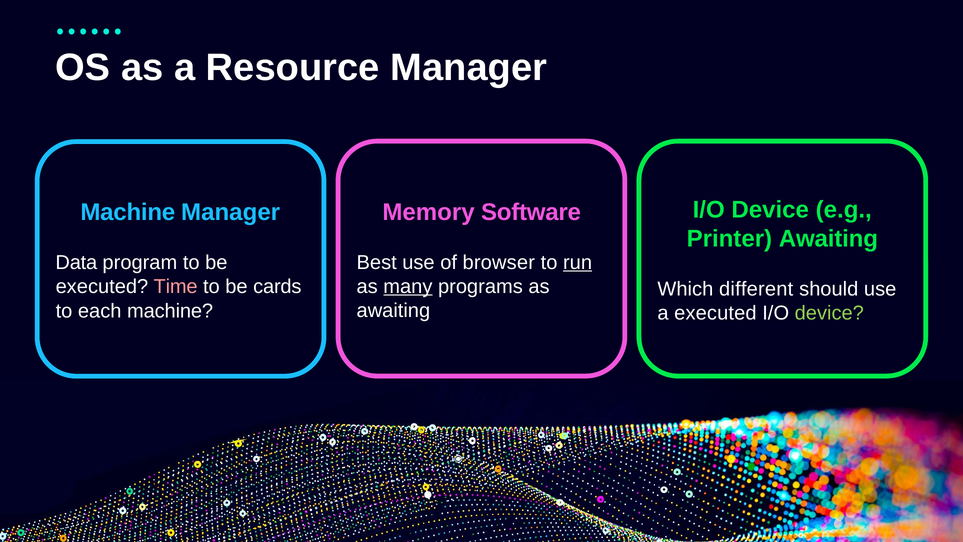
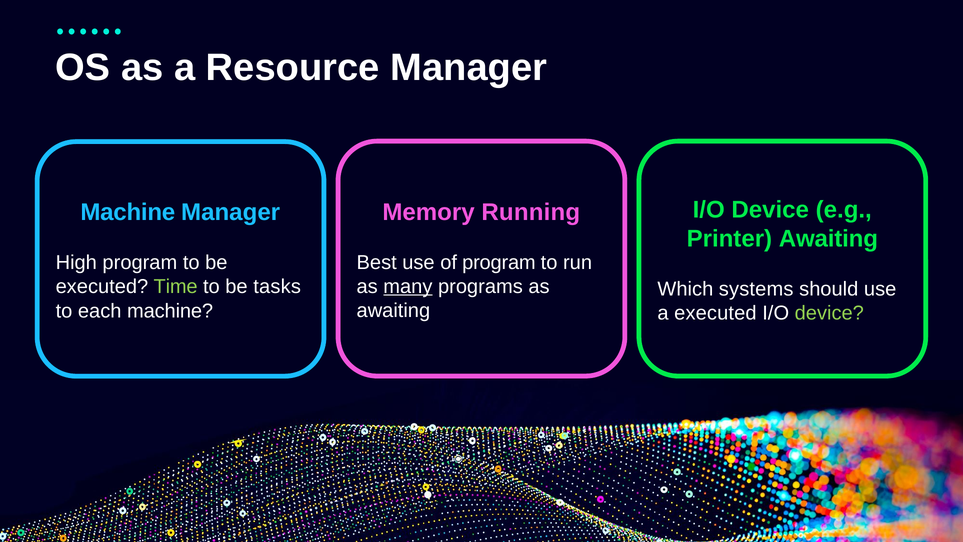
Software: Software -> Running
of browser: browser -> program
run underline: present -> none
Data: Data -> High
Time colour: pink -> light green
cards: cards -> tasks
different: different -> systems
